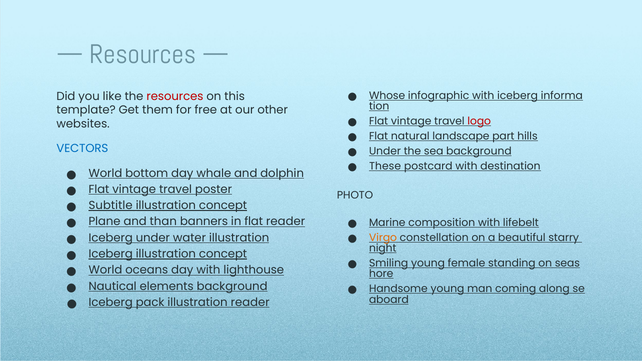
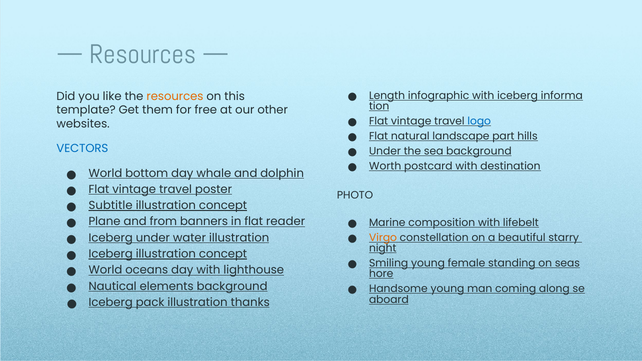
Whose: Whose -> Length
resources at (175, 96) colour: red -> orange
logo colour: red -> blue
These: These -> Worth
than: than -> from
illustration reader: reader -> thanks
